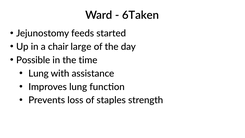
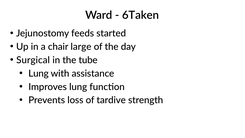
Possible: Possible -> Surgical
time: time -> tube
staples: staples -> tardive
